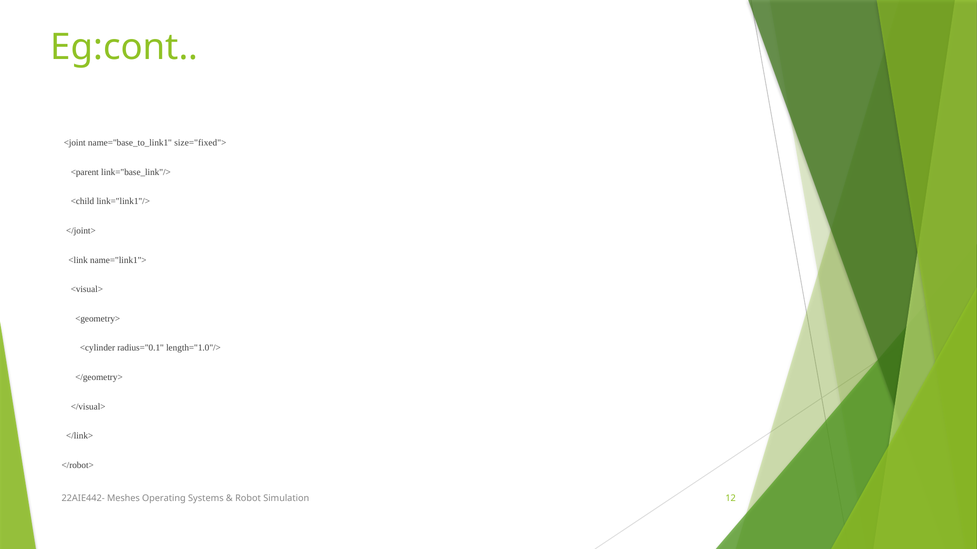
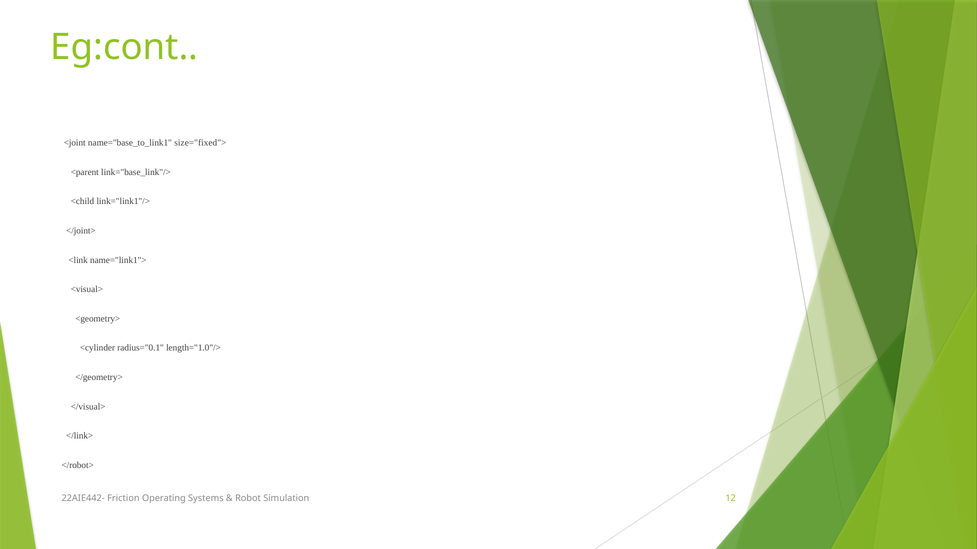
Meshes: Meshes -> Friction
